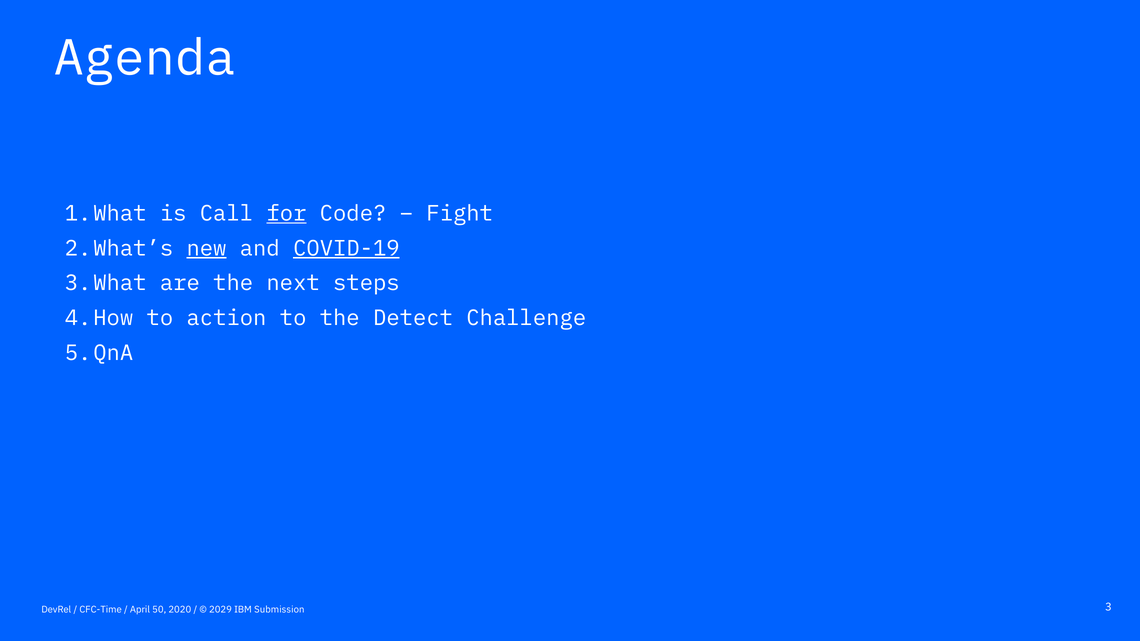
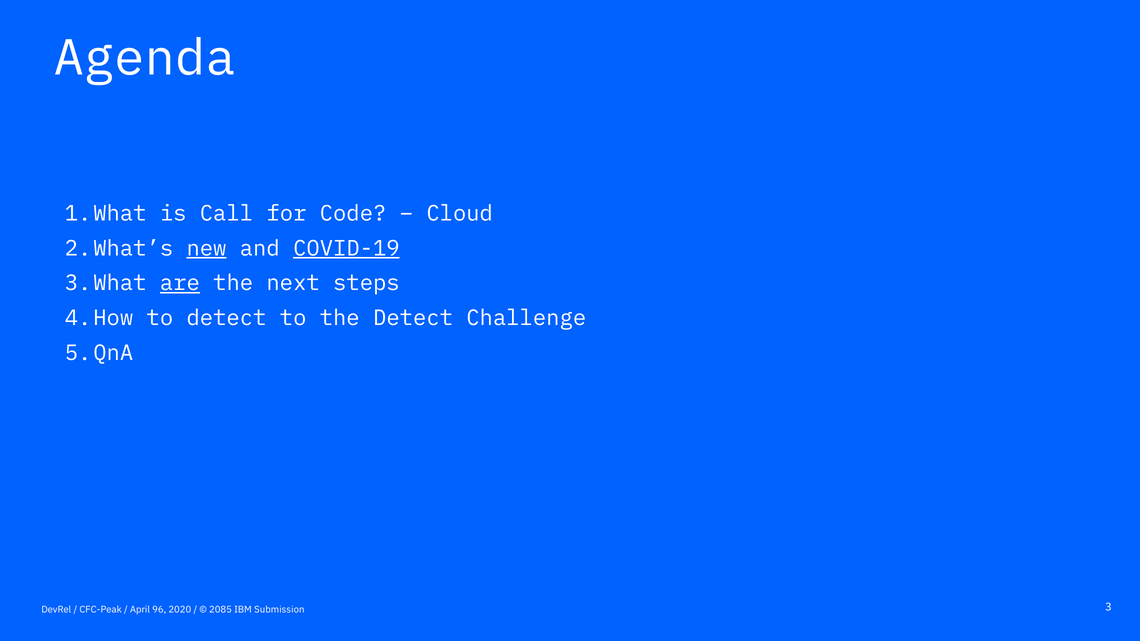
for underline: present -> none
Fight: Fight -> Cloud
are underline: none -> present
to action: action -> detect
CFC-Time: CFC-Time -> CFC-Peak
50: 50 -> 96
2029: 2029 -> 2085
